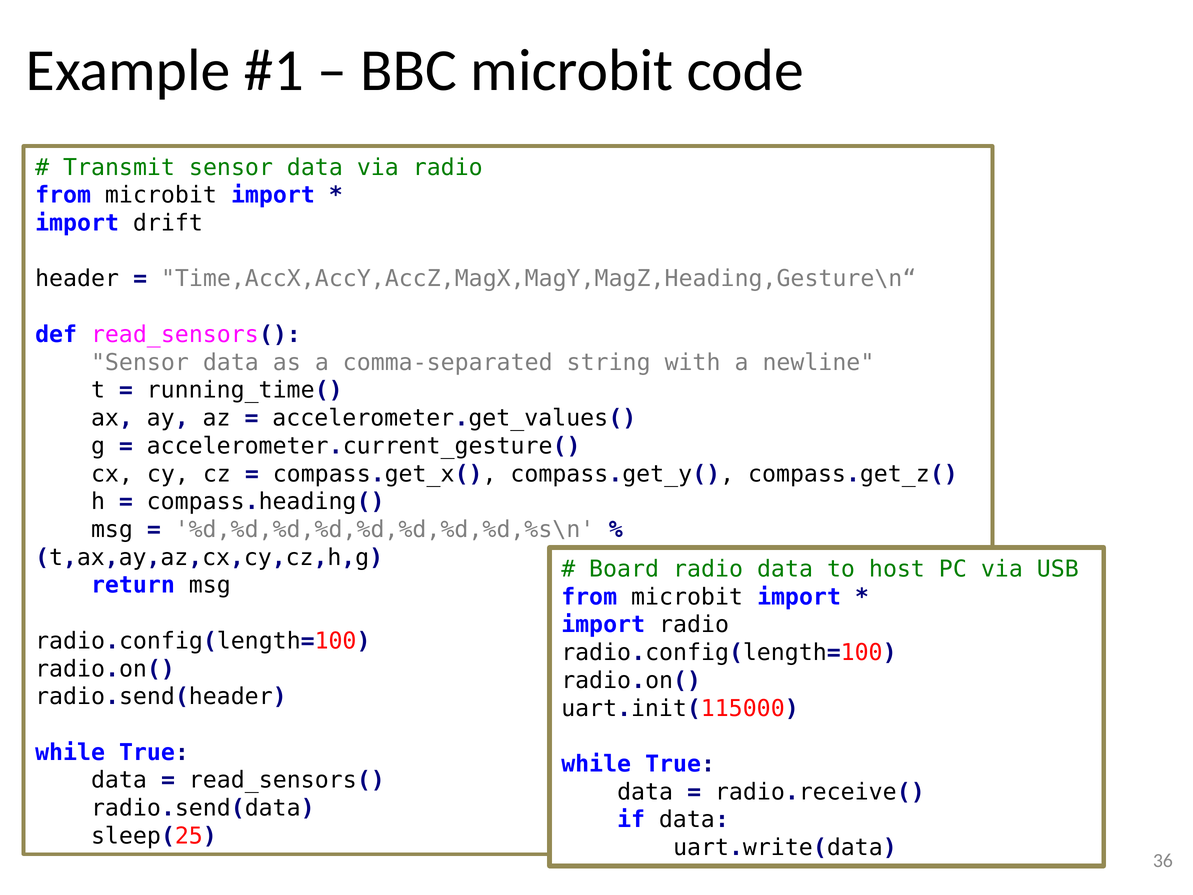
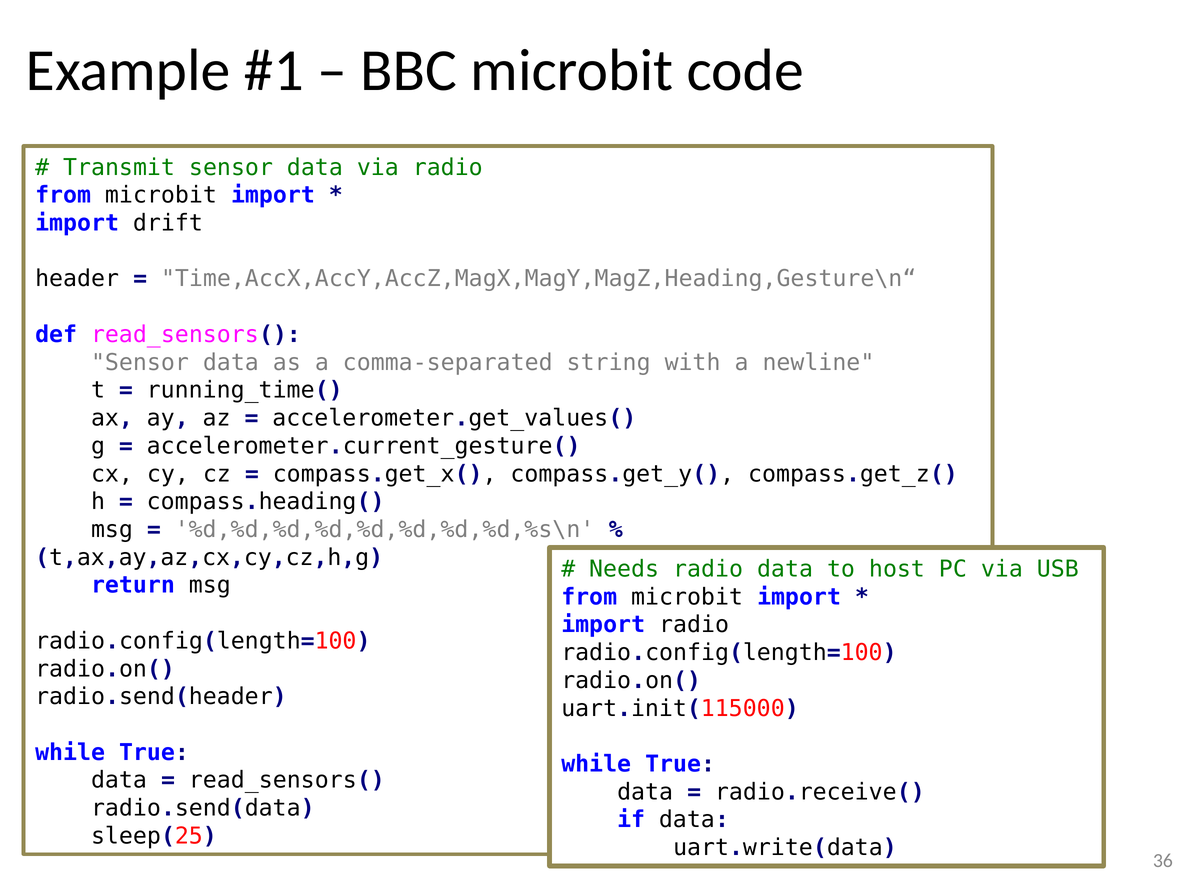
Board: Board -> Needs
